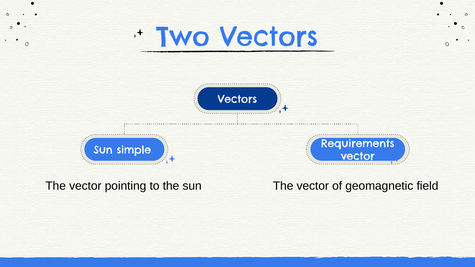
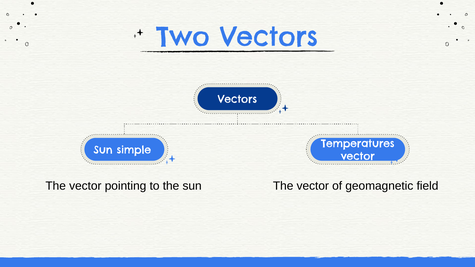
Requirements: Requirements -> Temperatures
